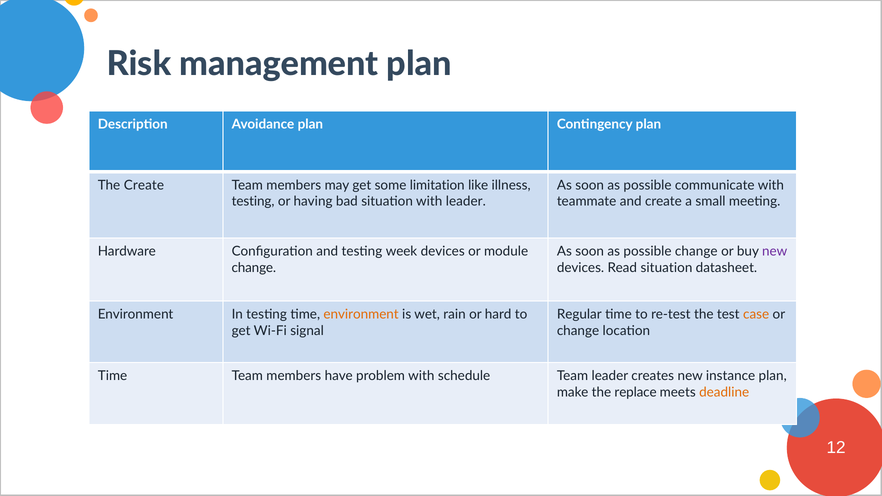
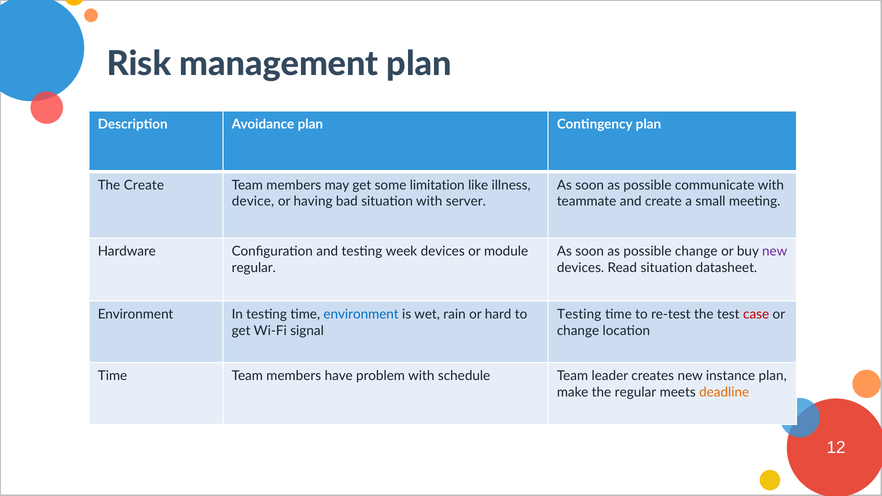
testing at (253, 201): testing -> device
with leader: leader -> server
change at (254, 268): change -> regular
environment at (361, 315) colour: orange -> blue
Regular at (579, 315): Regular -> Testing
case colour: orange -> red
the replace: replace -> regular
